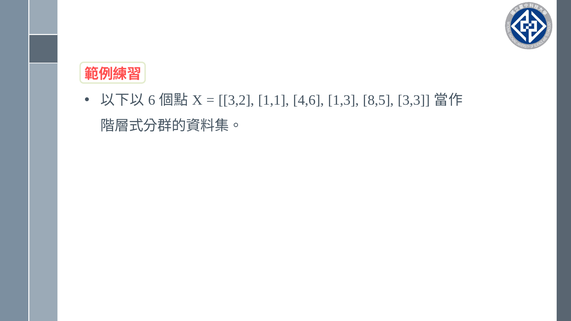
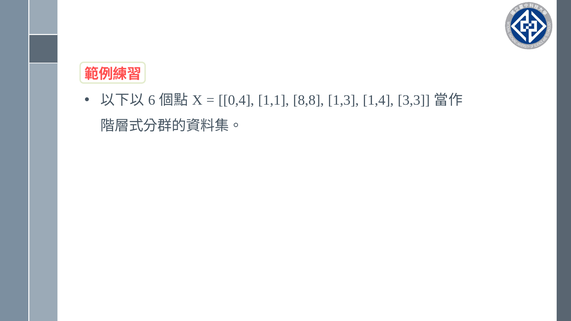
3,2: 3,2 -> 0,4
4,6: 4,6 -> 8,8
8,5: 8,5 -> 1,4
